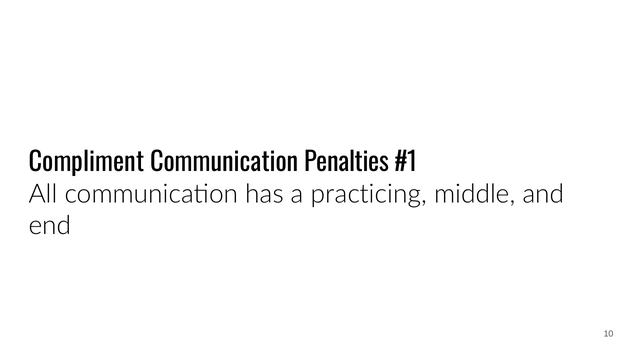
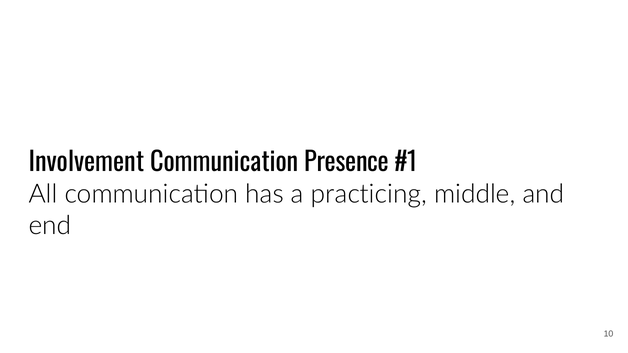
Compliment: Compliment -> Involvement
Penalties: Penalties -> Presence
